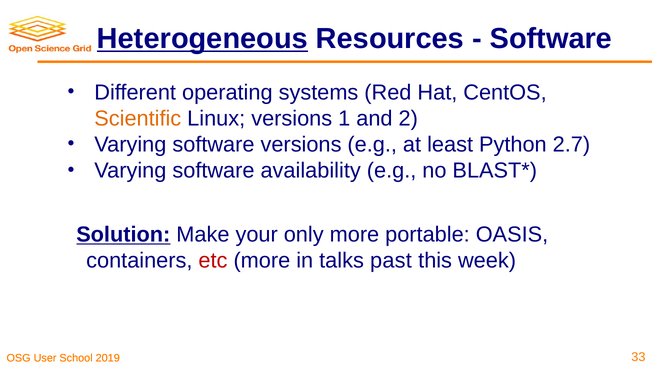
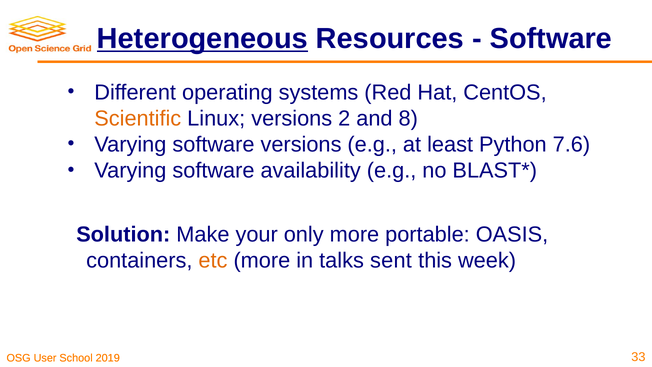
1: 1 -> 2
2: 2 -> 8
2.7: 2.7 -> 7.6
Solution underline: present -> none
etc colour: red -> orange
past: past -> sent
